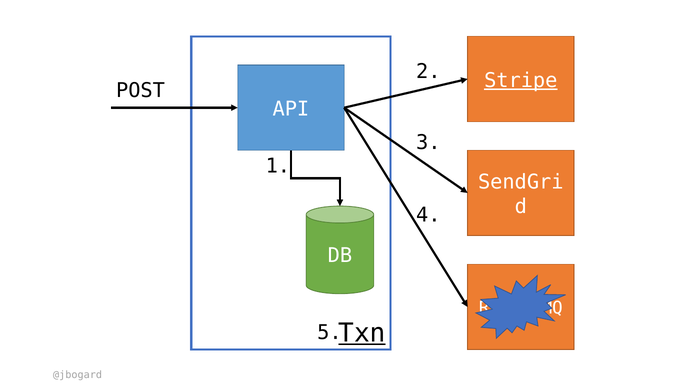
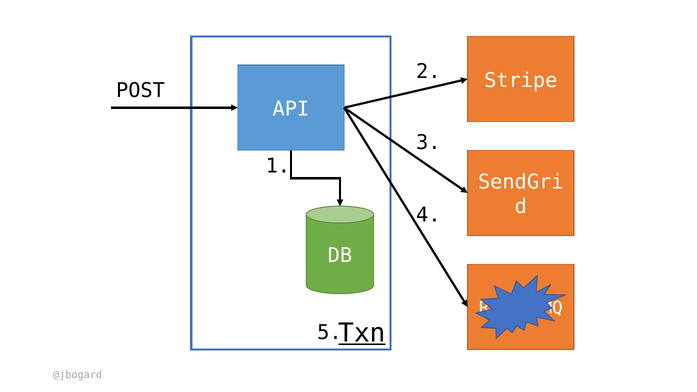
Stripe underline: present -> none
